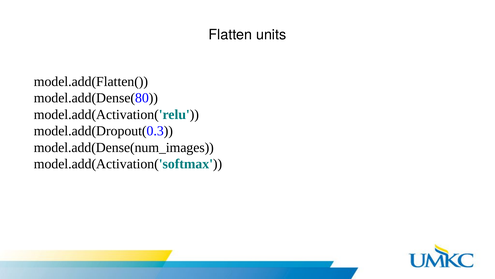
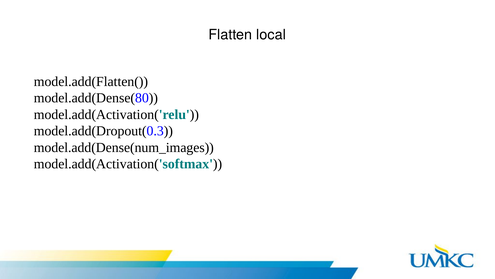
units: units -> local
